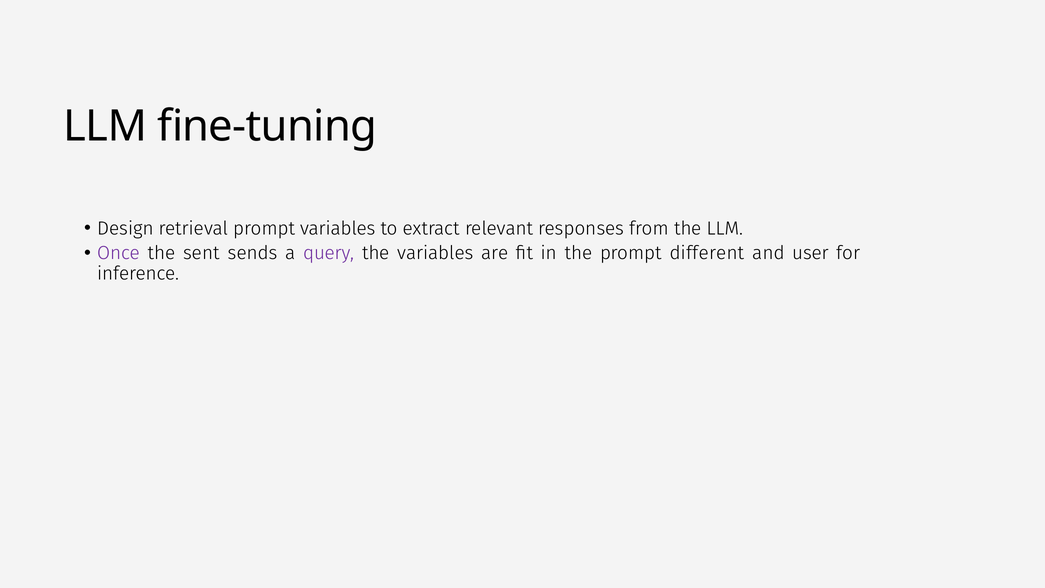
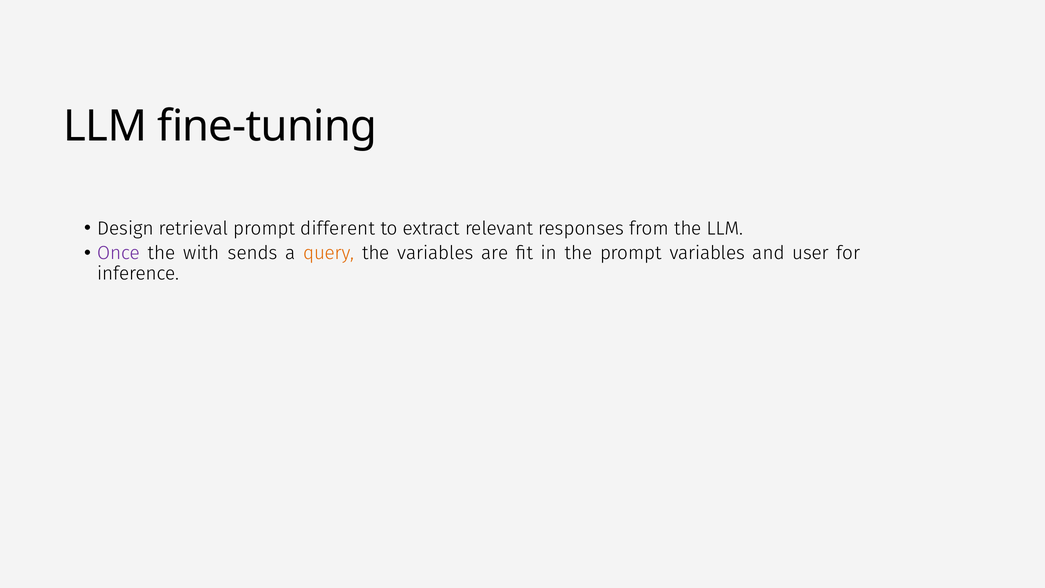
prompt variables: variables -> different
sent: sent -> with
query colour: purple -> orange
prompt different: different -> variables
